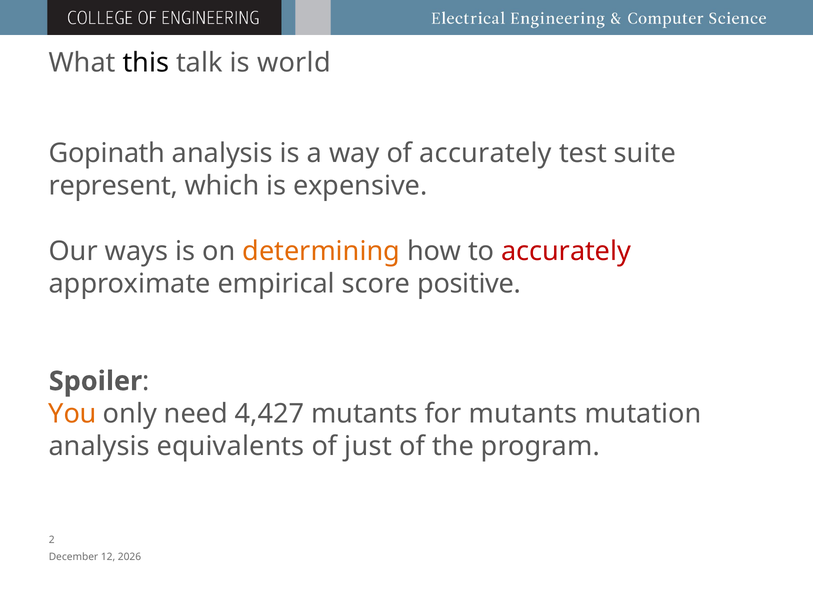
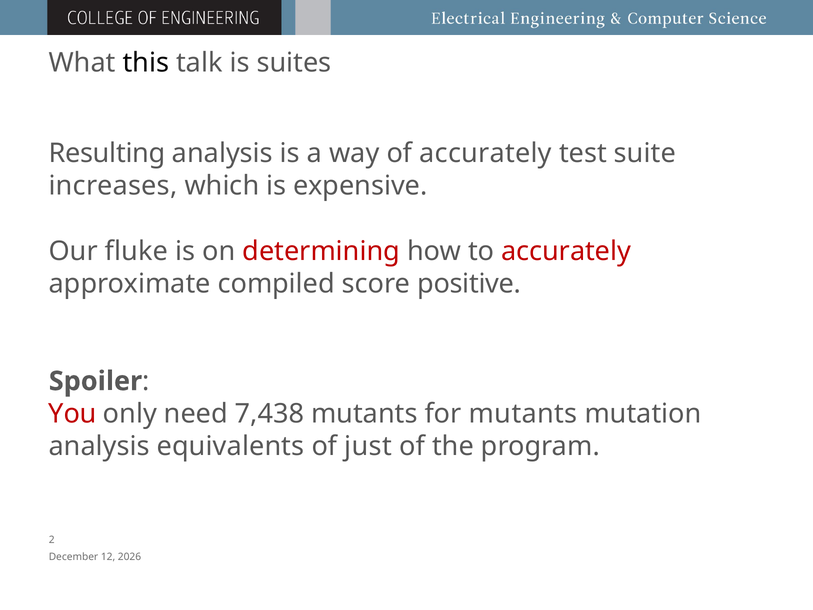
world: world -> suites
Gopinath: Gopinath -> Resulting
represent: represent -> increases
ways: ways -> fluke
determining colour: orange -> red
empirical: empirical -> compiled
You colour: orange -> red
4,427: 4,427 -> 7,438
